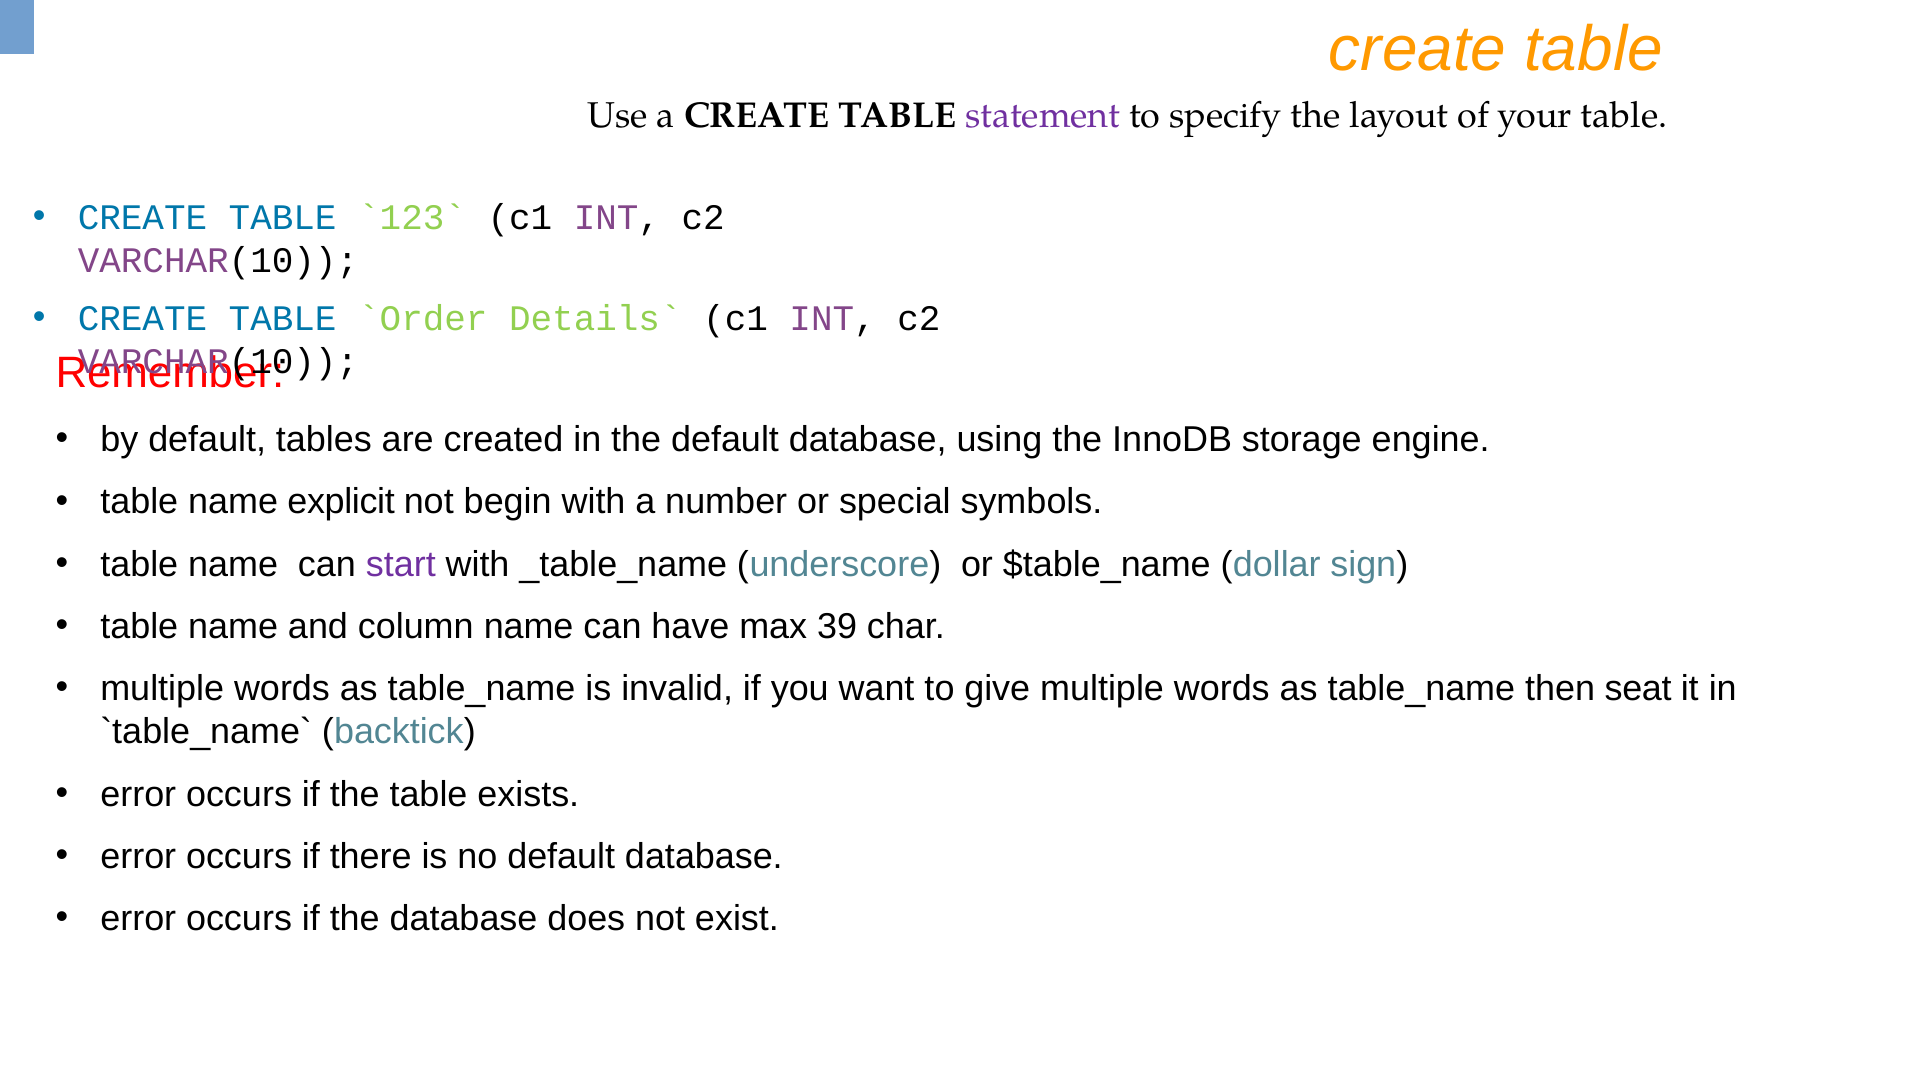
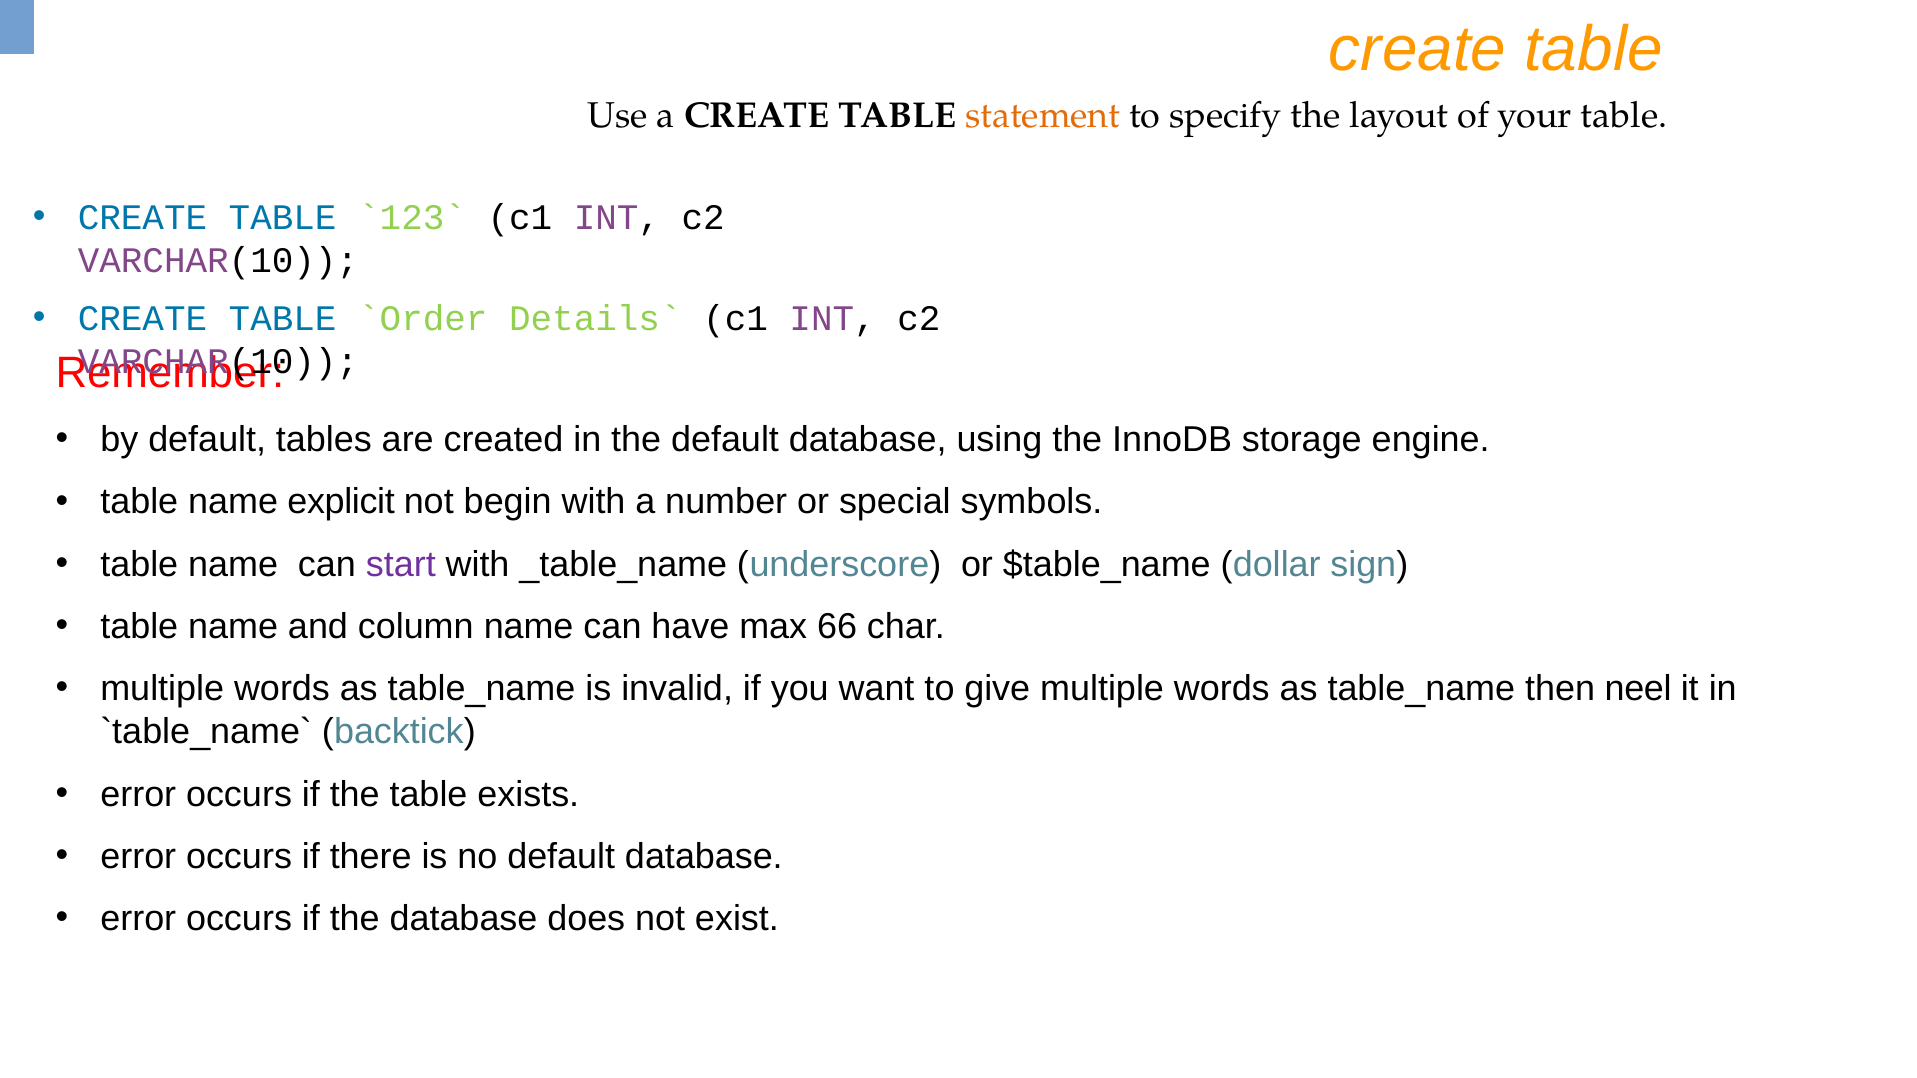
statement colour: purple -> orange
39: 39 -> 66
seat: seat -> neel
